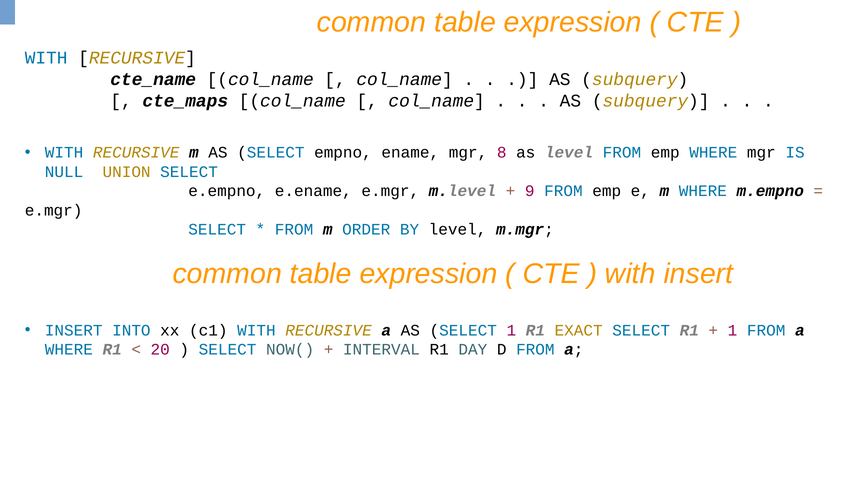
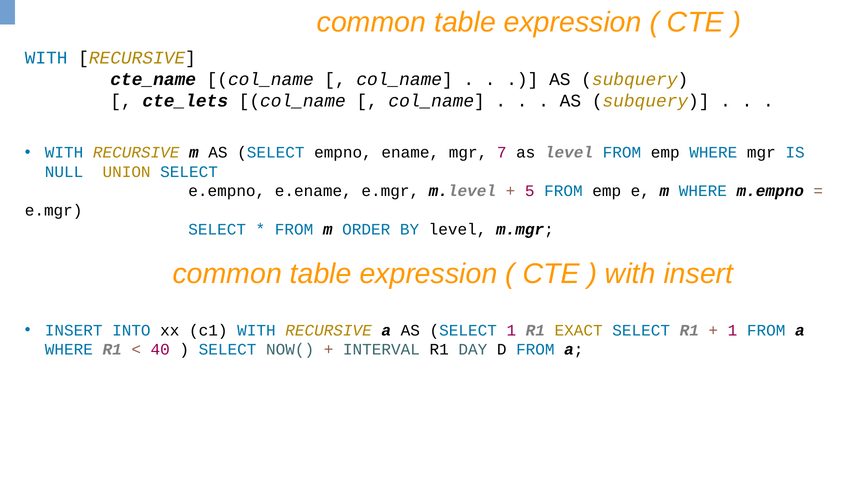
cte_maps: cte_maps -> cte_lets
8: 8 -> 7
9: 9 -> 5
20: 20 -> 40
